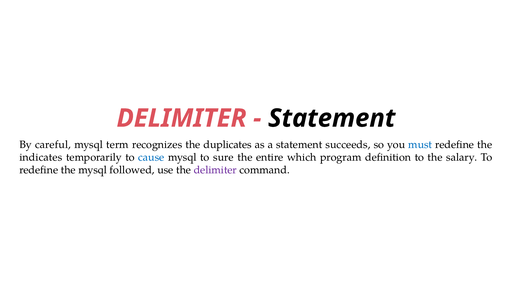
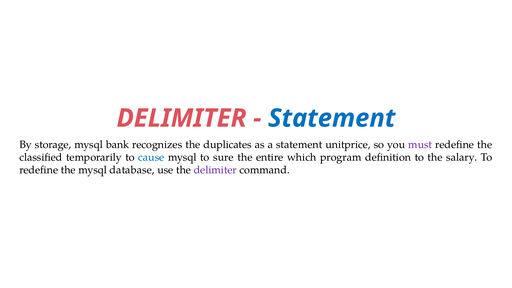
Statement at (332, 118) colour: black -> blue
careful: careful -> storage
term: term -> bank
succeeds: succeeds -> unitprice
must colour: blue -> purple
indicates: indicates -> classified
followed: followed -> database
